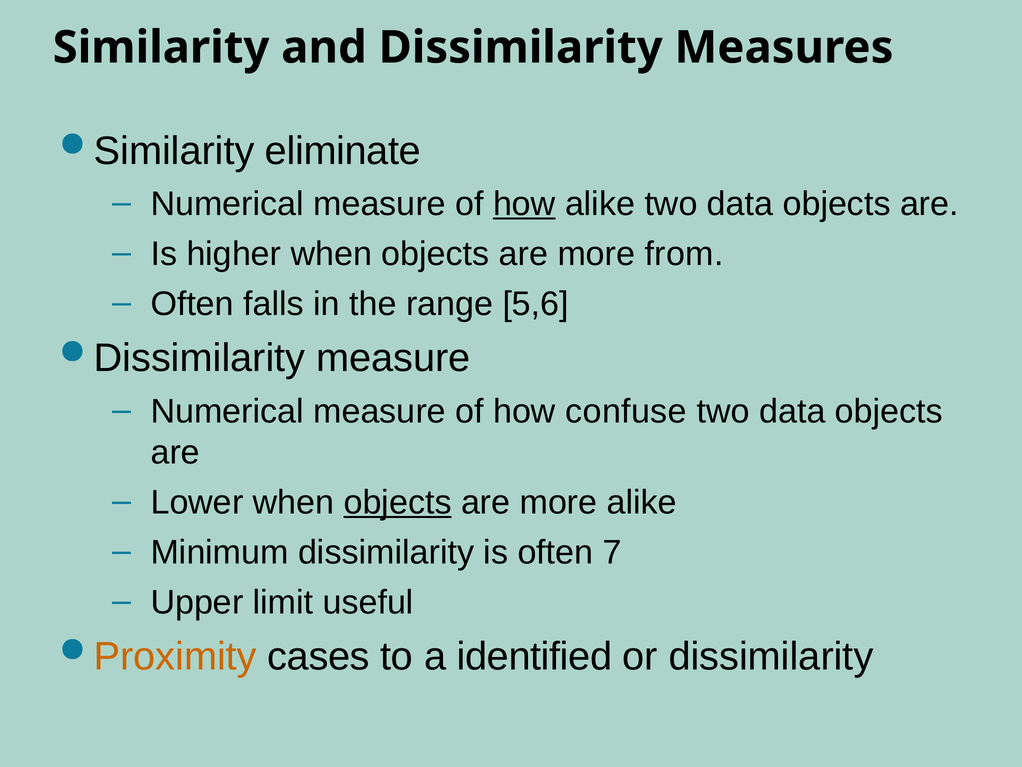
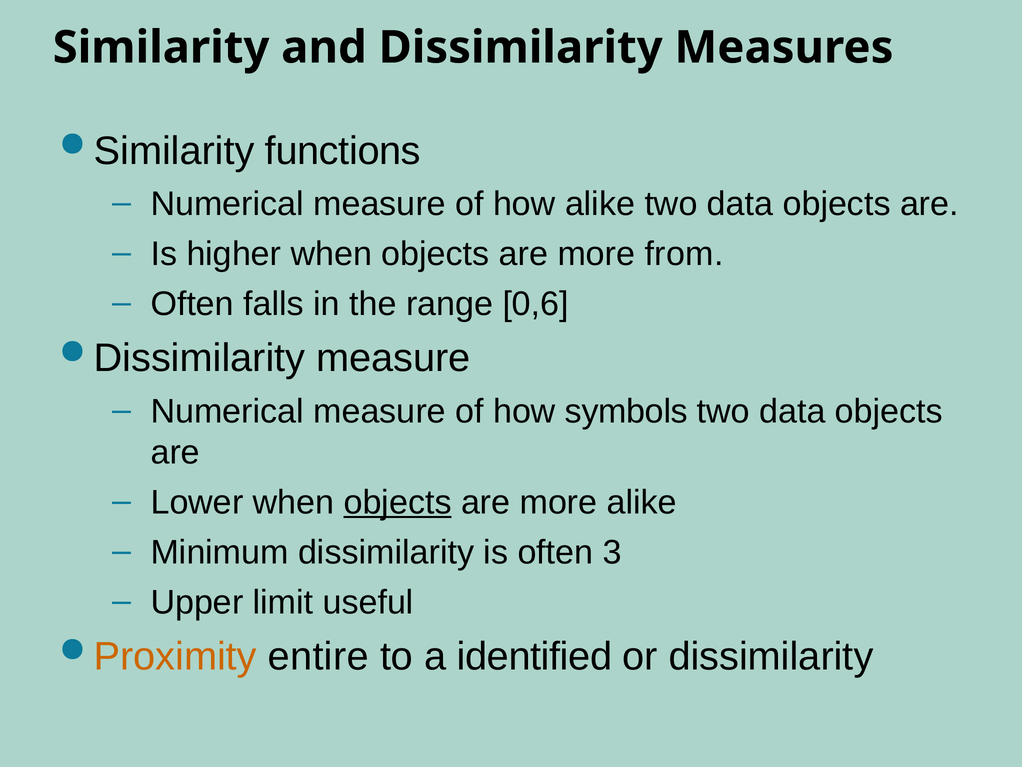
eliminate: eliminate -> functions
how at (524, 204) underline: present -> none
5,6: 5,6 -> 0,6
confuse: confuse -> symbols
7: 7 -> 3
cases: cases -> entire
